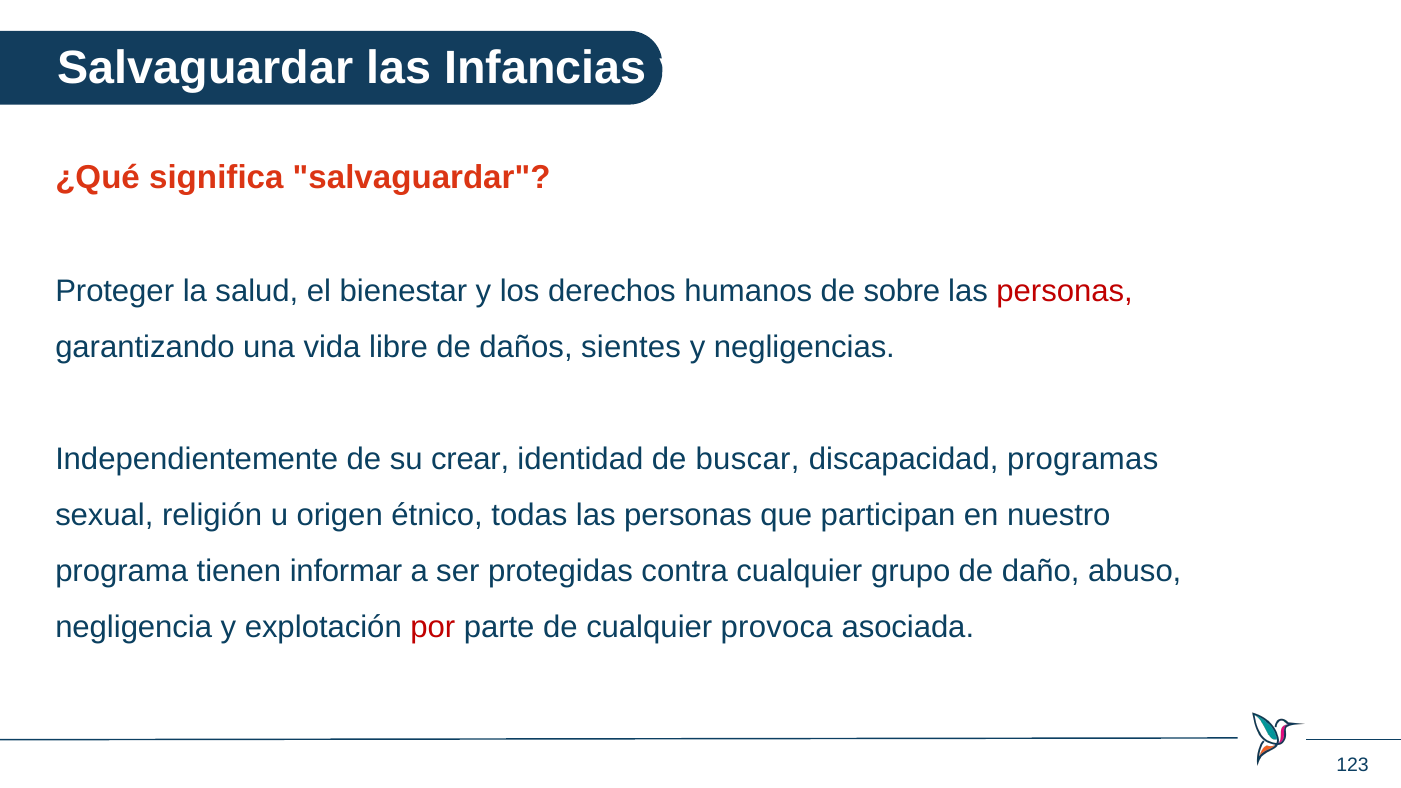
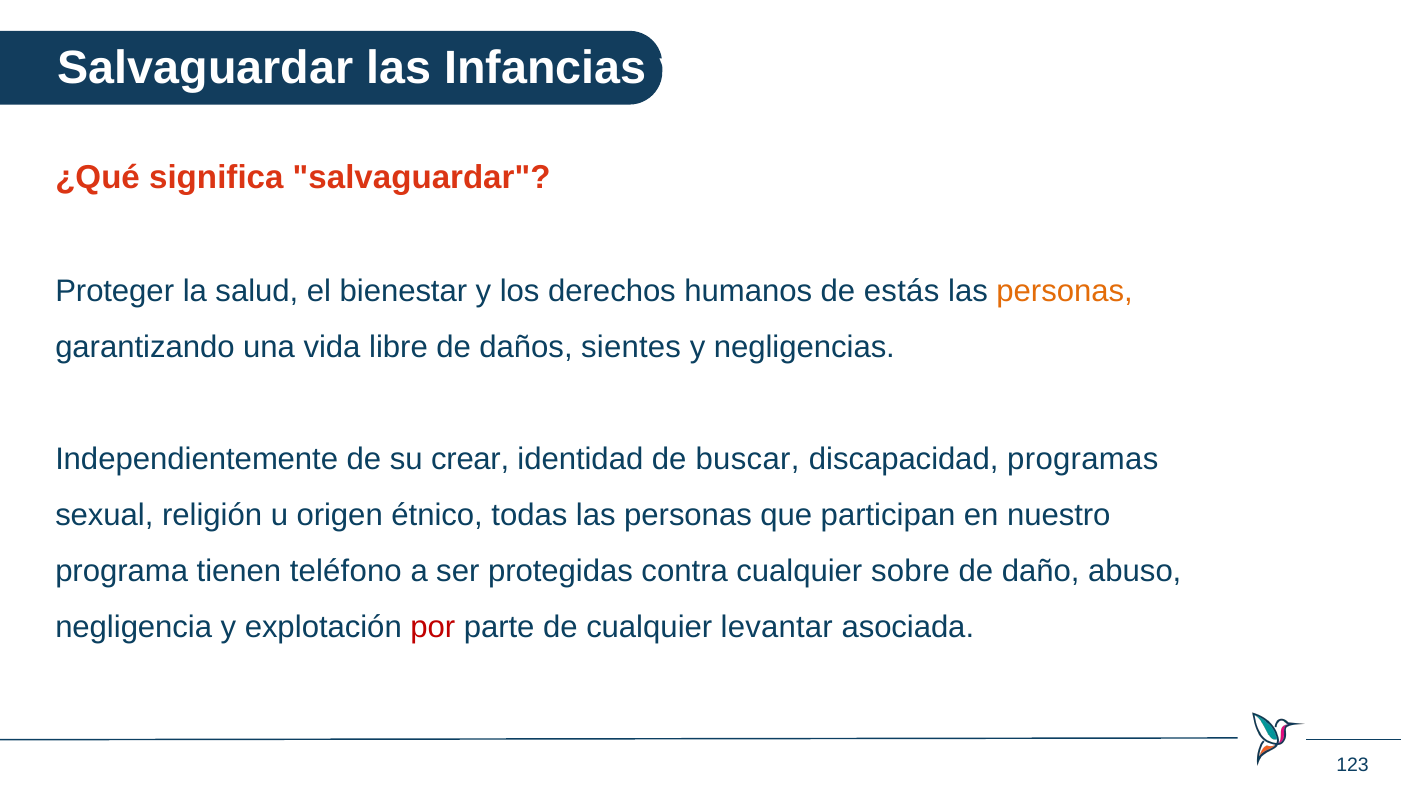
sobre: sobre -> estás
personas at (1065, 291) colour: red -> orange
informar: informar -> teléfono
grupo: grupo -> sobre
provoca: provoca -> levantar
